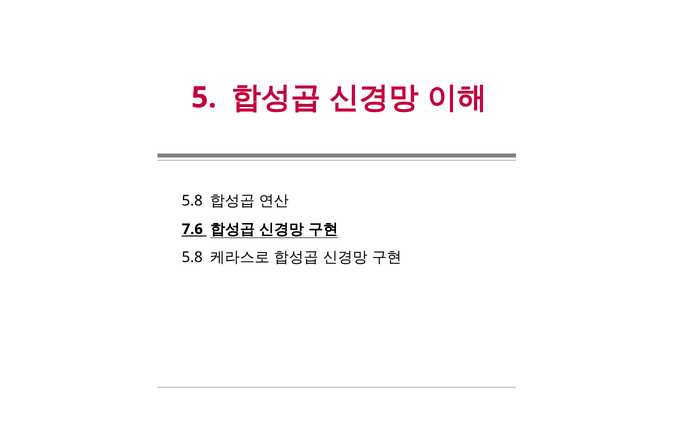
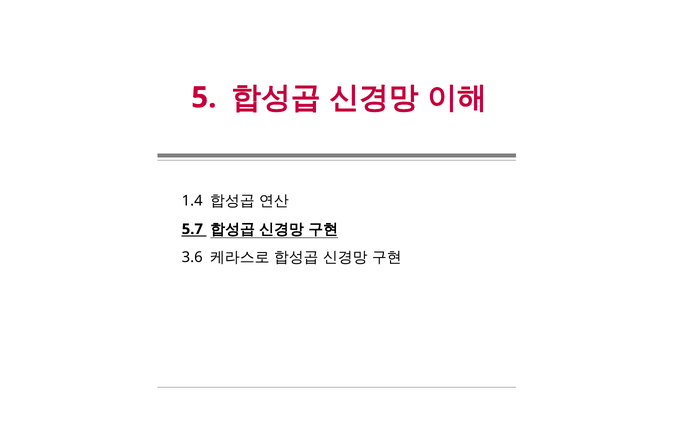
5.8 at (192, 201): 5.8 -> 1.4
7.6: 7.6 -> 5.7
5.8 at (192, 258): 5.8 -> 3.6
